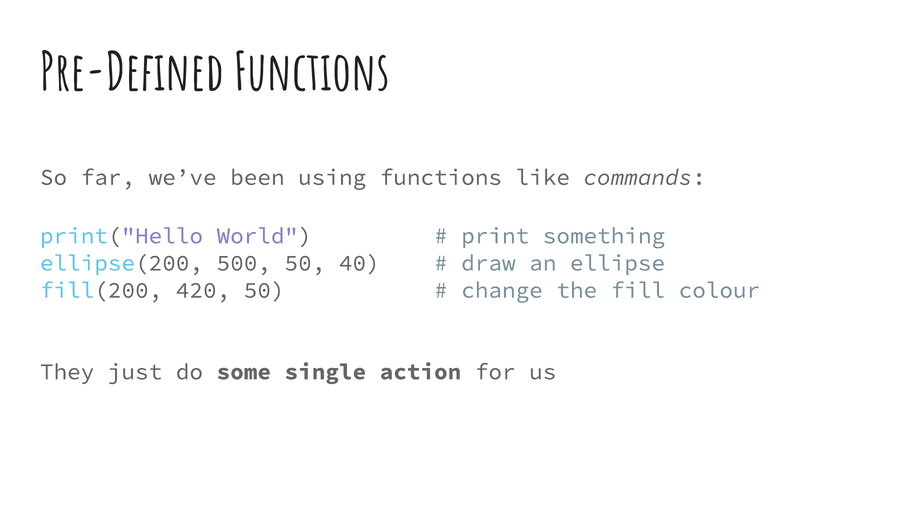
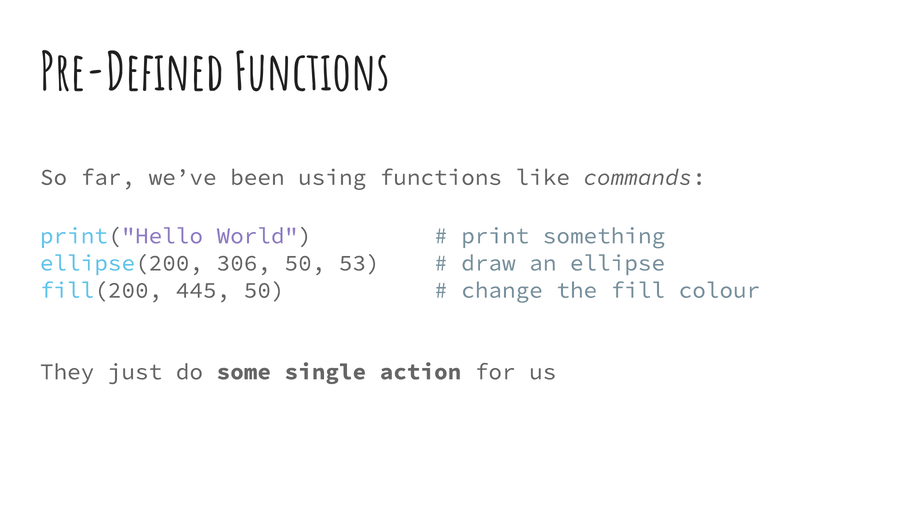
500: 500 -> 306
40: 40 -> 53
420: 420 -> 445
